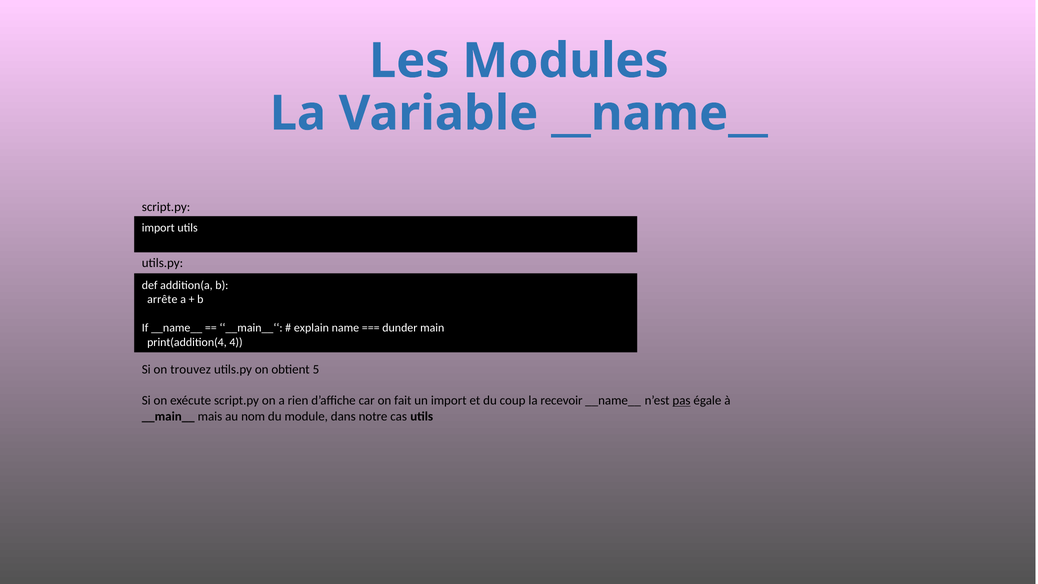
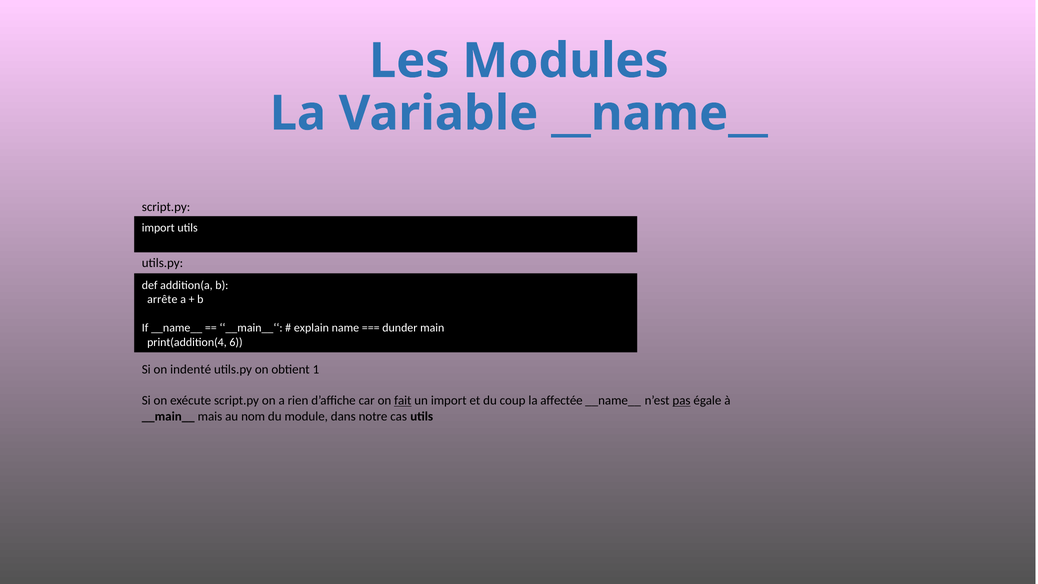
4: 4 -> 6
trouvez: trouvez -> indenté
5: 5 -> 1
fait underline: none -> present
recevoir: recevoir -> affectée
